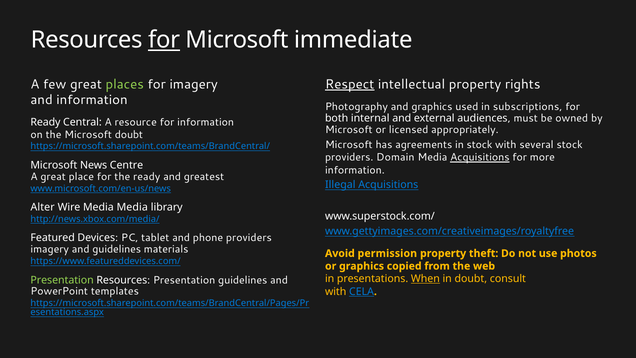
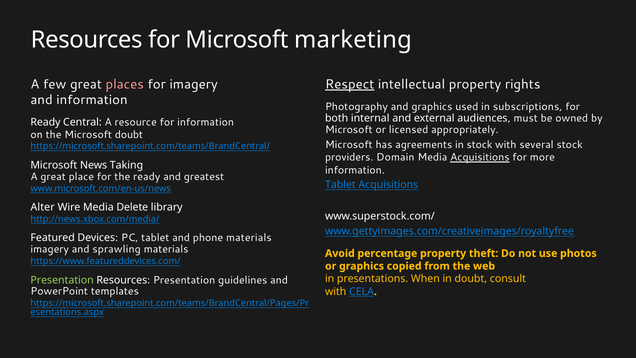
for at (164, 40) underline: present -> none
immediate: immediate -> marketing
places colour: light green -> pink
Centre: Centre -> Taking
Illegal at (340, 185): Illegal -> Tablet
Media Media: Media -> Delete
phone providers: providers -> materials
and guidelines: guidelines -> sprawling
permission: permission -> percentage
When underline: present -> none
